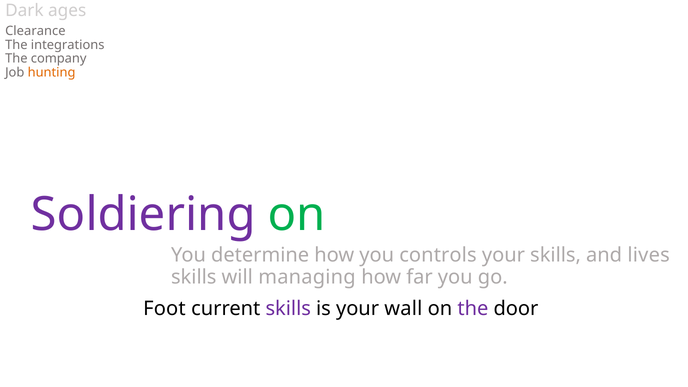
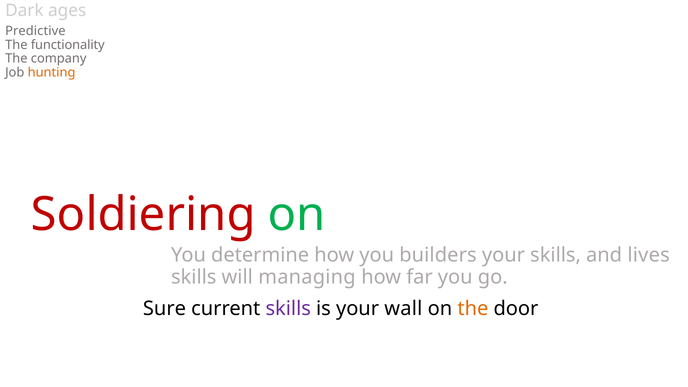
Clearance: Clearance -> Predictive
integrations: integrations -> functionality
Soldiering colour: purple -> red
controls: controls -> builders
Foot: Foot -> Sure
the at (473, 309) colour: purple -> orange
